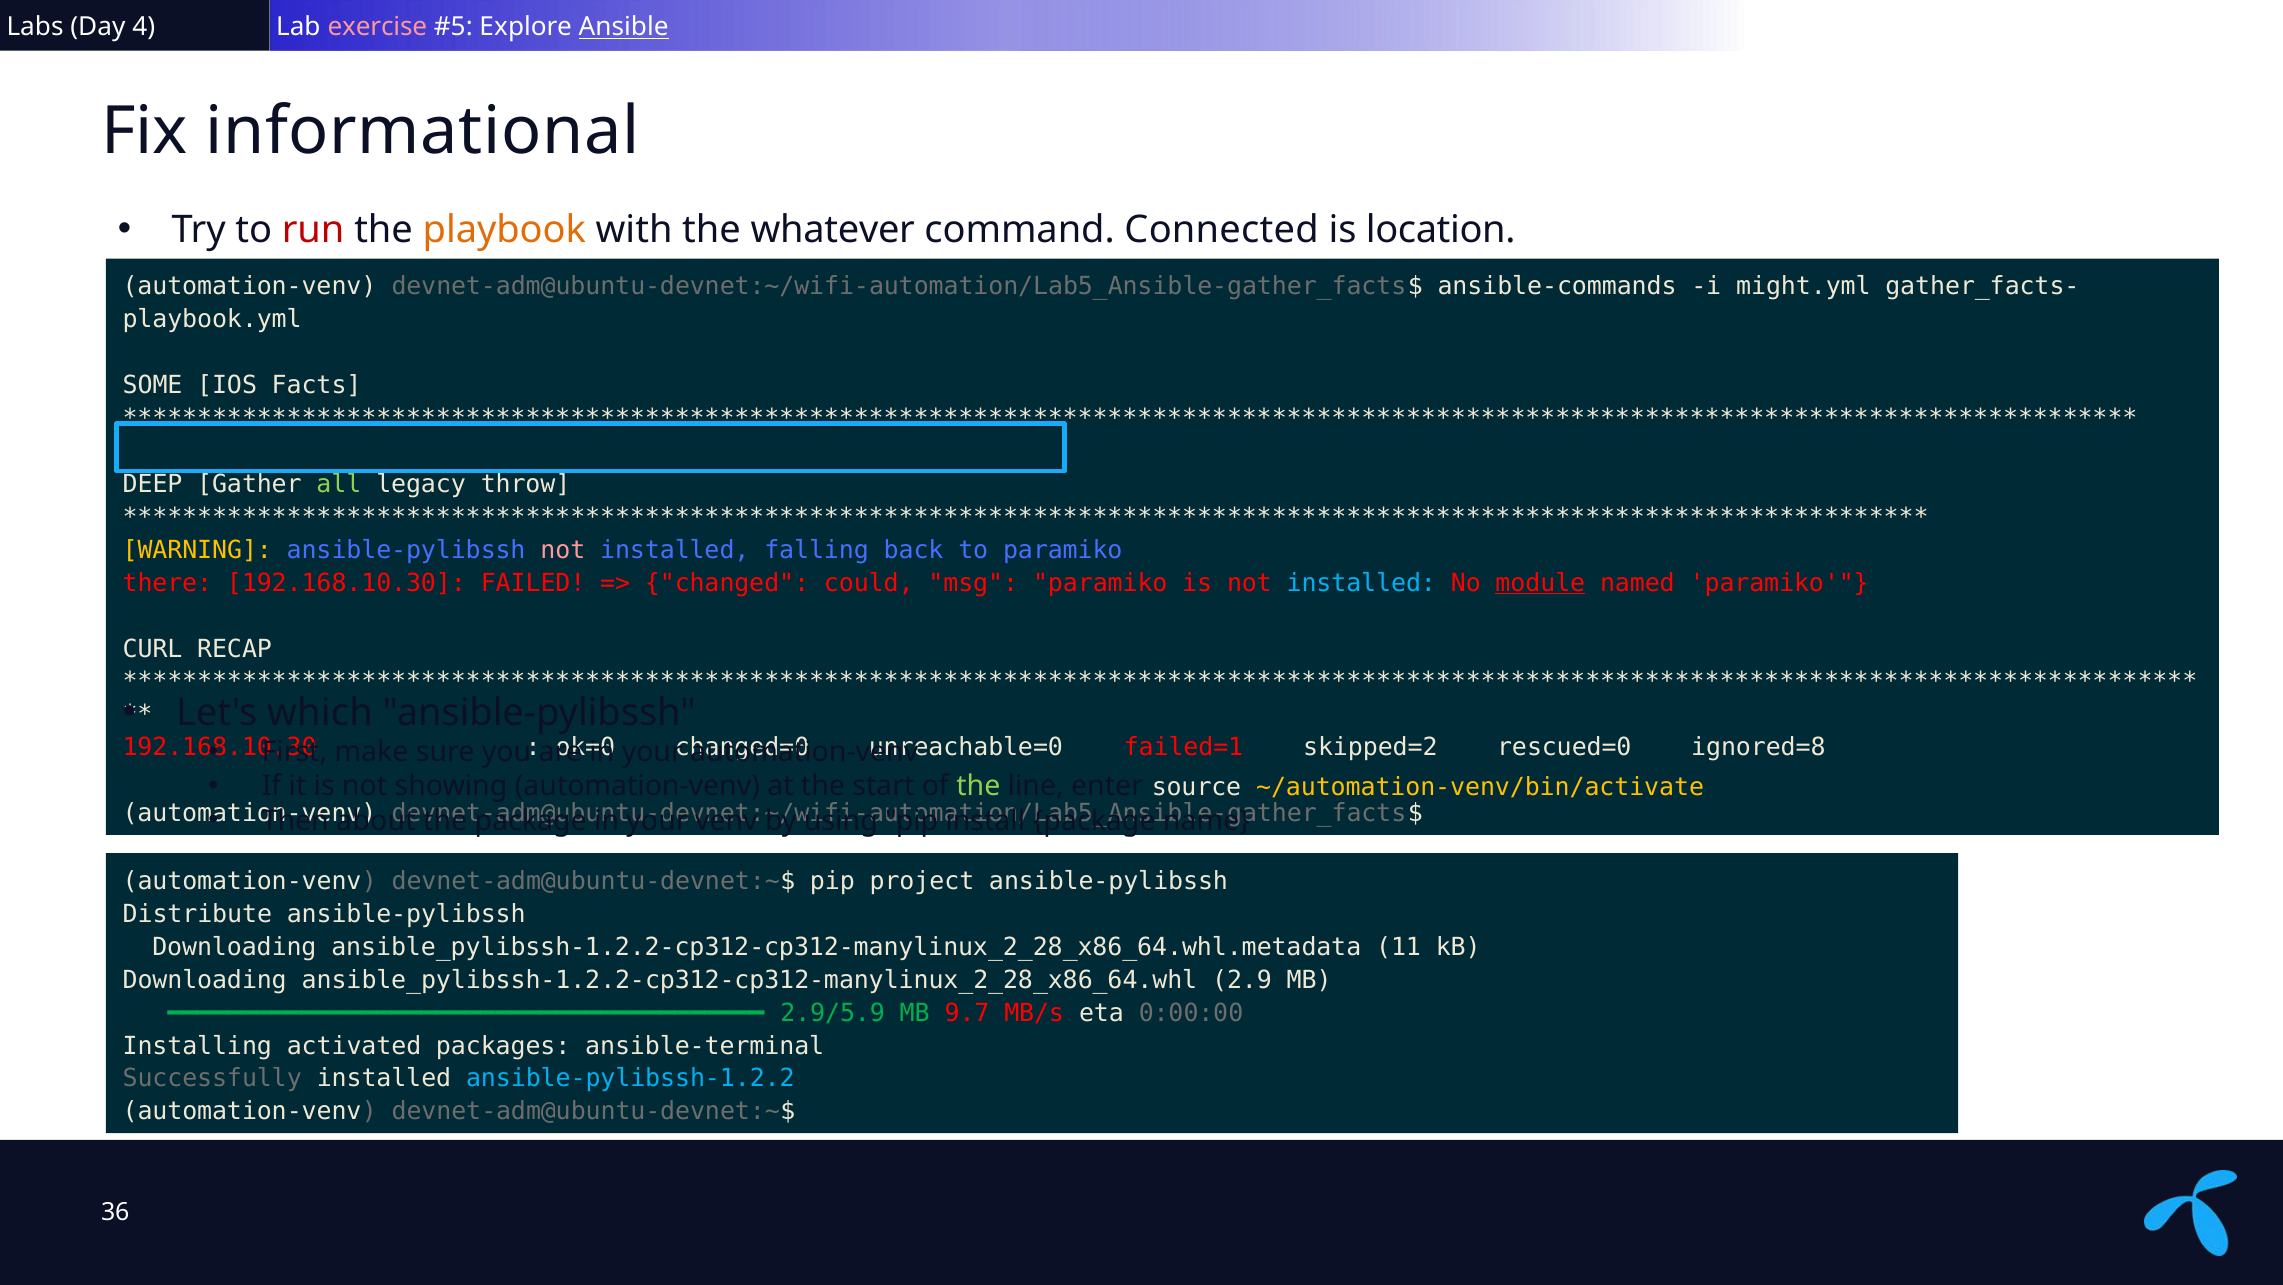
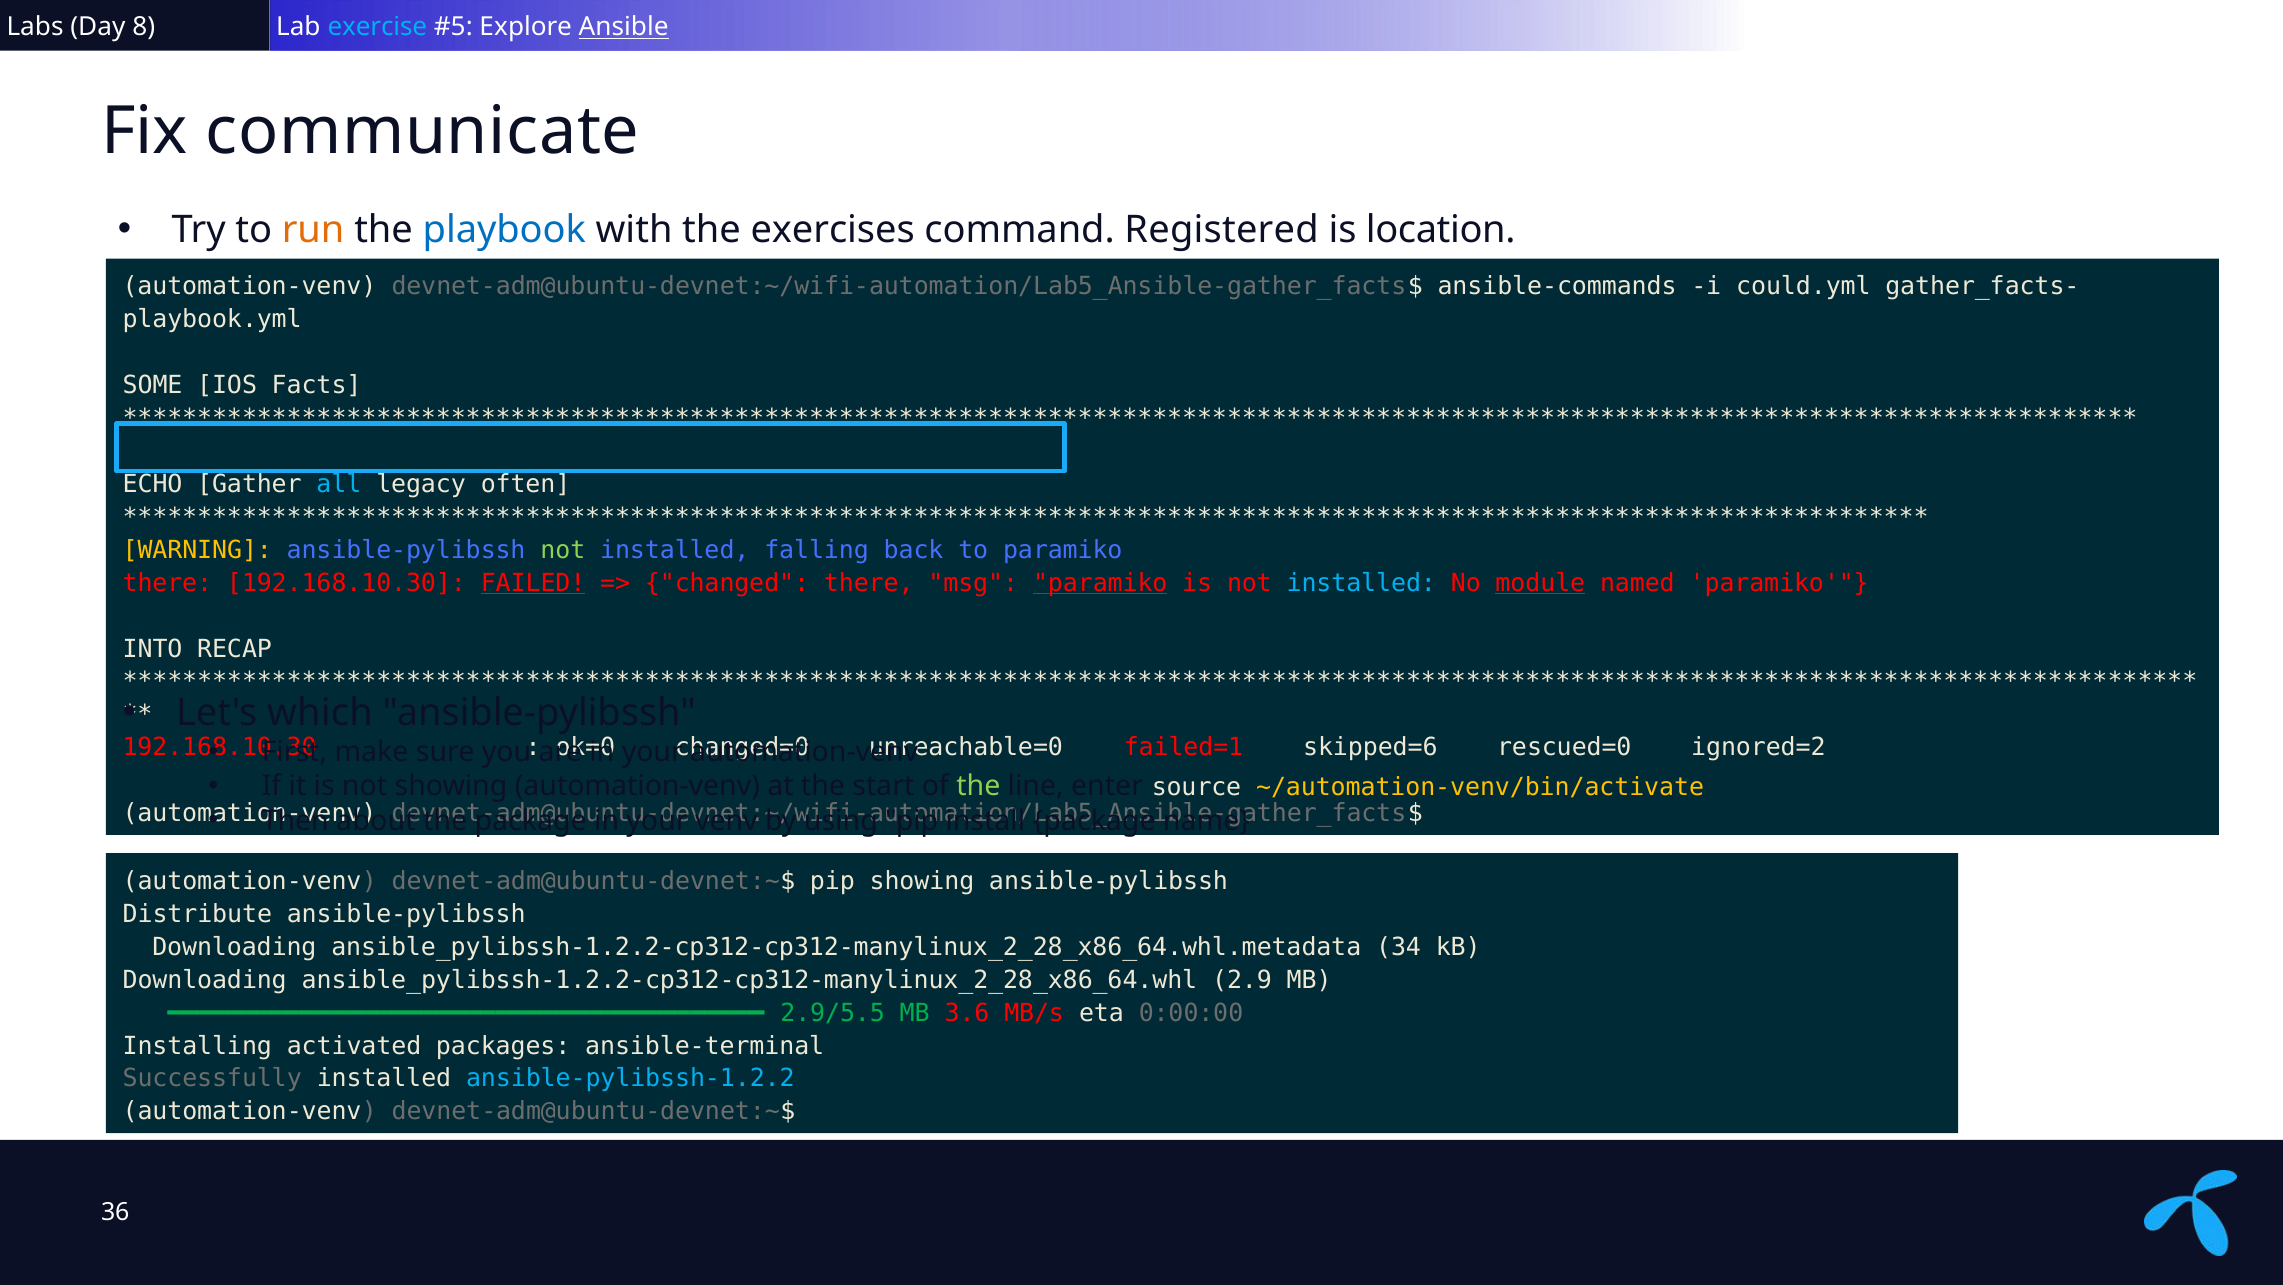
4: 4 -> 8
exercise colour: pink -> light blue
informational: informational -> communicate
run colour: red -> orange
playbook colour: orange -> blue
whatever: whatever -> exercises
Connected: Connected -> Registered
might.yml: might.yml -> could.yml
DEEP: DEEP -> ECHO
all colour: light green -> light blue
throw: throw -> often
not at (563, 550) colour: pink -> light green
FAILED underline: none -> present
changed could: could -> there
paramiko at (1100, 583) underline: none -> present
CURL: CURL -> INTO
skipped=2: skipped=2 -> skipped=6
ignored=8: ignored=8 -> ignored=2
pip project: project -> showing
11: 11 -> 34
2.9/5.9: 2.9/5.9 -> 2.9/5.5
9.7: 9.7 -> 3.6
